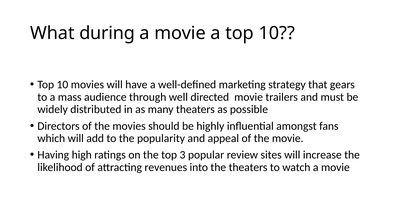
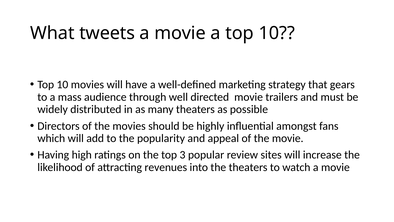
during: during -> tweets
